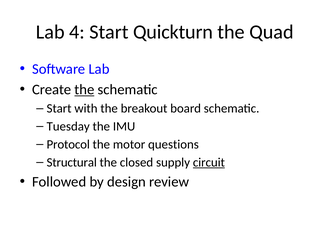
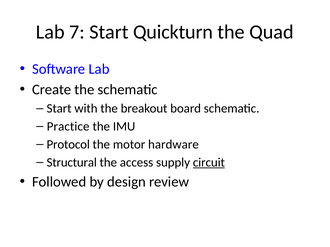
4: 4 -> 7
the at (84, 90) underline: present -> none
Tuesday: Tuesday -> Practice
questions: questions -> hardware
closed: closed -> access
